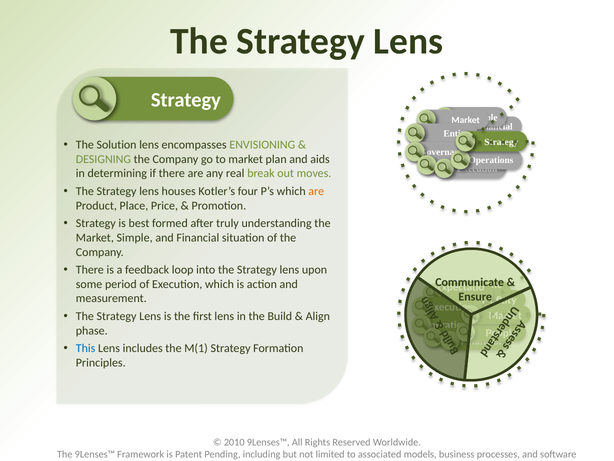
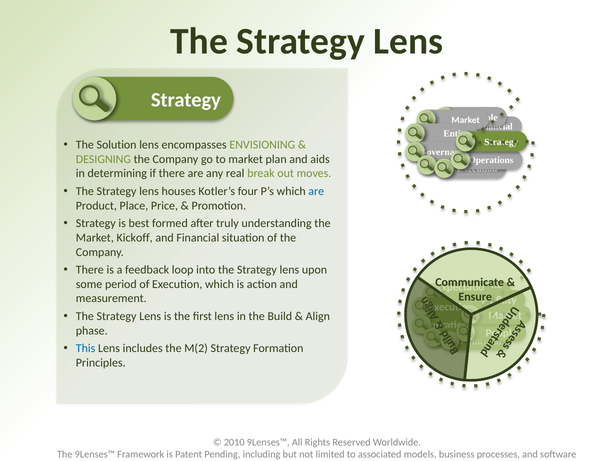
are at (316, 191) colour: orange -> blue
Simple: Simple -> Kickoff
M(1: M(1 -> M(2
